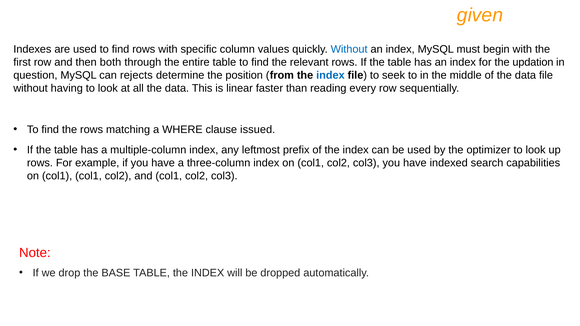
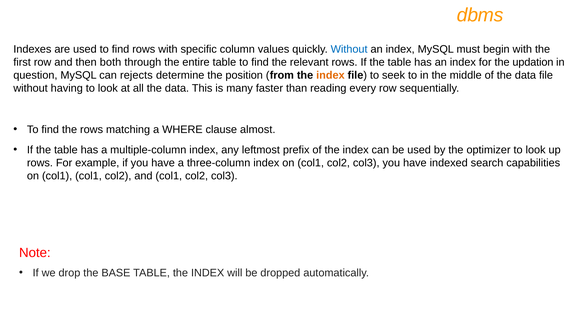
given: given -> dbms
index at (330, 75) colour: blue -> orange
linear: linear -> many
issued: issued -> almost
